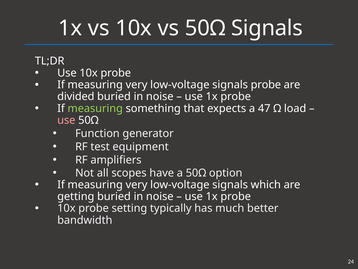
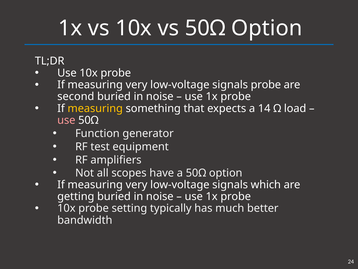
vs 50Ω Signals: Signals -> Option
divided: divided -> second
measuring at (95, 108) colour: light green -> yellow
47: 47 -> 14
